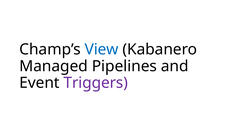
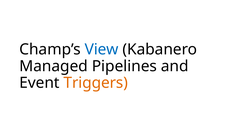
Triggers colour: purple -> orange
